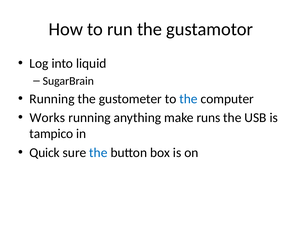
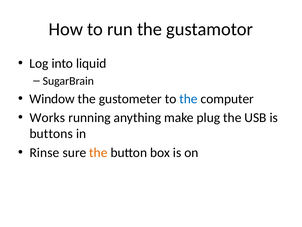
Running at (52, 99): Running -> Window
runs: runs -> plug
tampico: tampico -> buttons
Quick: Quick -> Rinse
the at (98, 152) colour: blue -> orange
